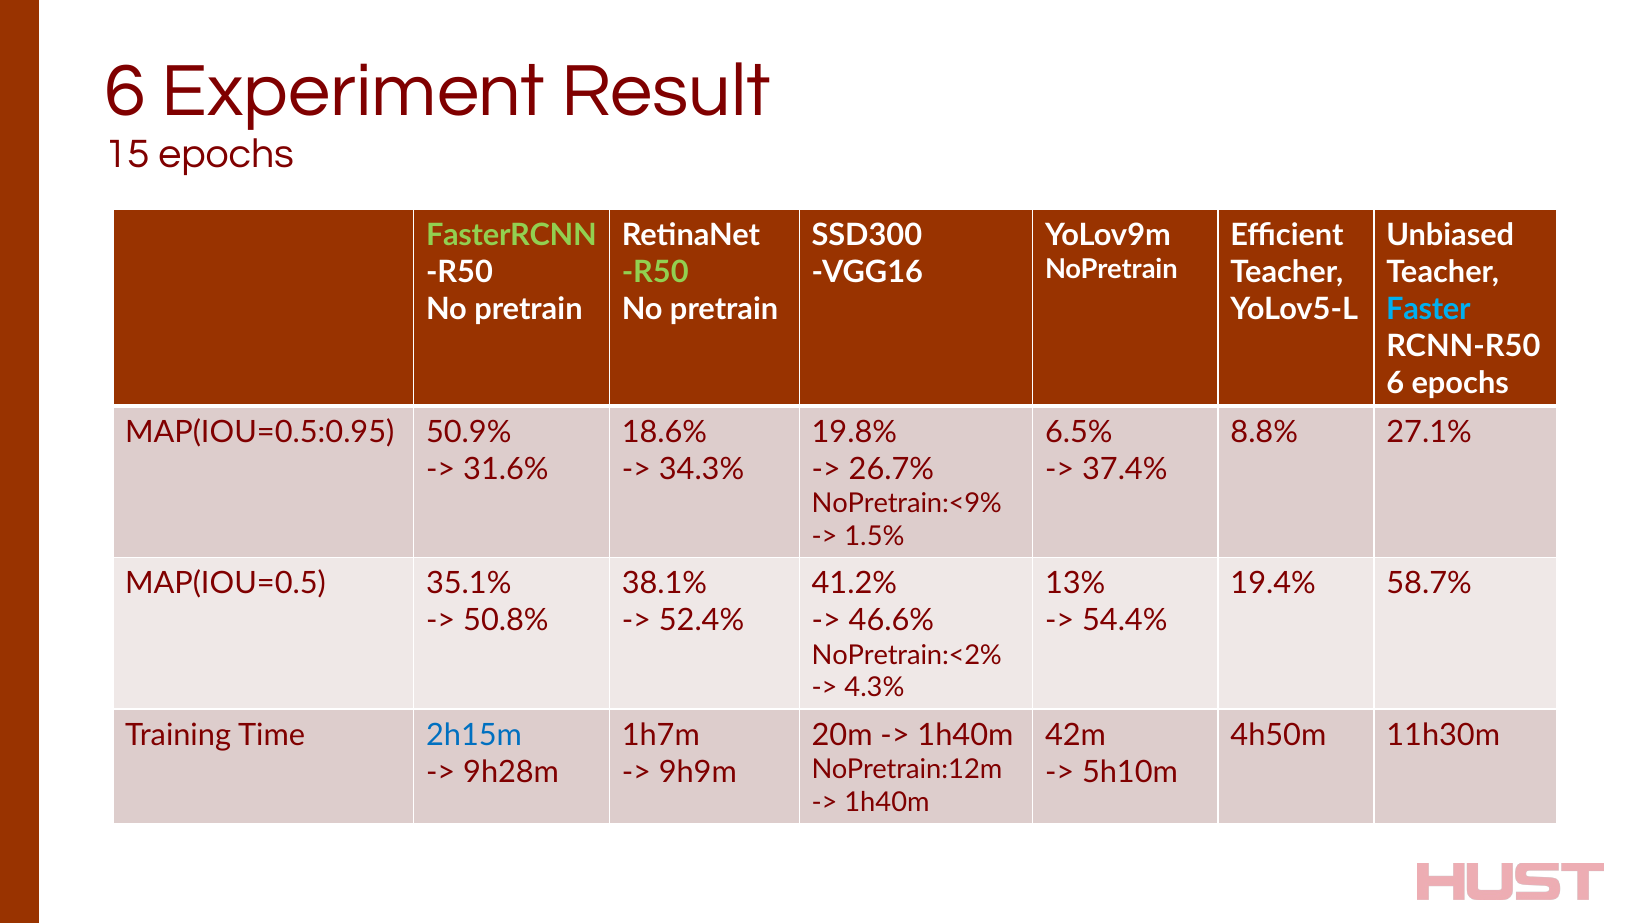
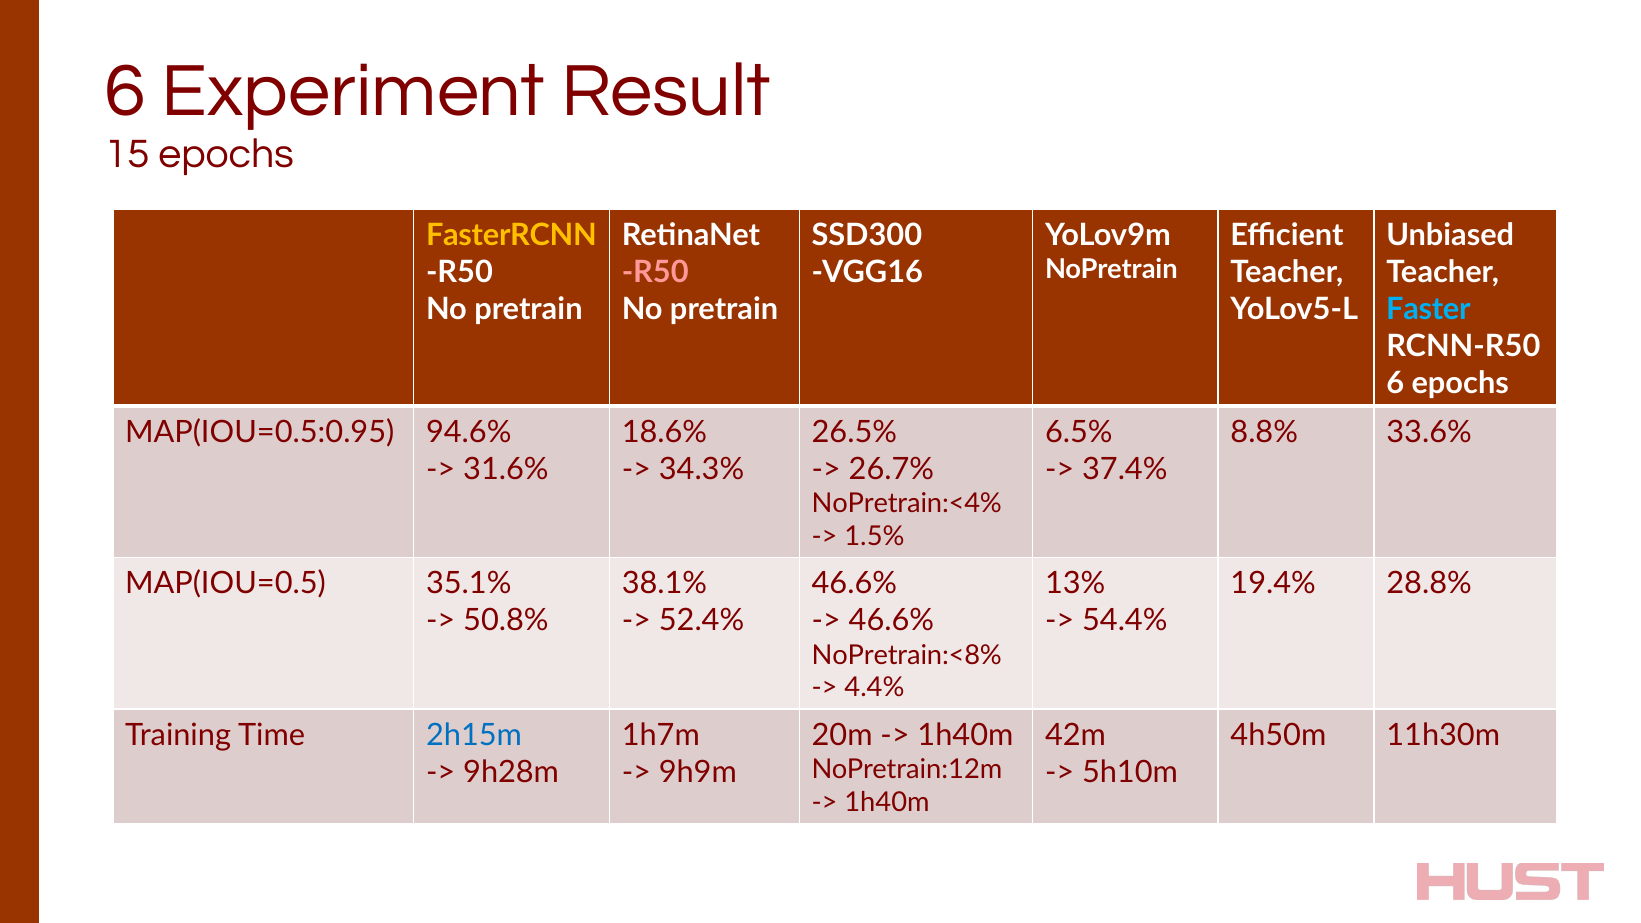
FasterRCNN colour: light green -> yellow
R50 at (655, 272) colour: light green -> pink
50.9%: 50.9% -> 94.6%
19.8%: 19.8% -> 26.5%
27.1%: 27.1% -> 33.6%
NoPretrain:<9%: NoPretrain:<9% -> NoPretrain:<4%
41.2% at (854, 584): 41.2% -> 46.6%
58.7%: 58.7% -> 28.8%
NoPretrain:<2%: NoPretrain:<2% -> NoPretrain:<8%
4.3%: 4.3% -> 4.4%
